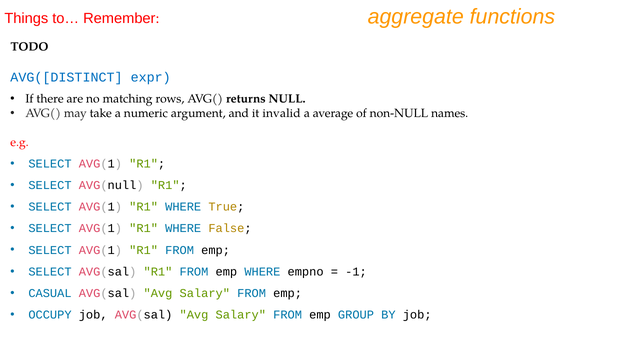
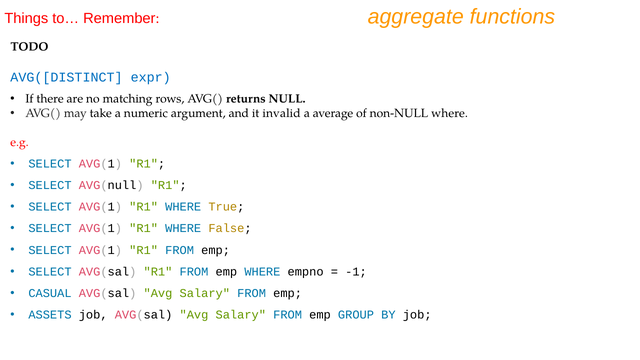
non-NULL names: names -> where
OCCUPY: OCCUPY -> ASSETS
